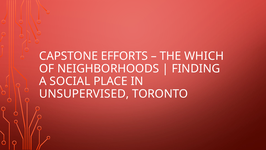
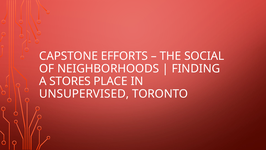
WHICH: WHICH -> SOCIAL
SOCIAL: SOCIAL -> STORES
